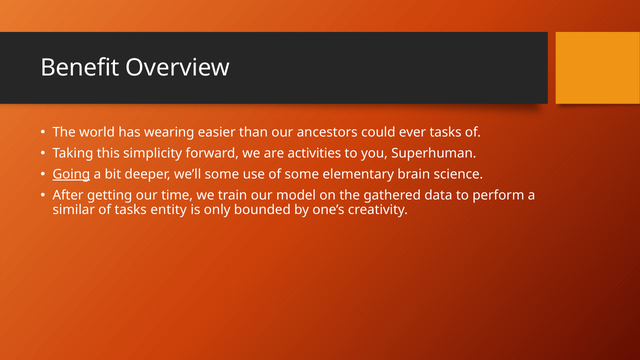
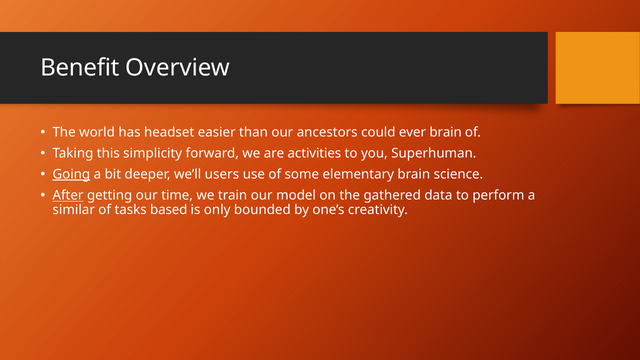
wearing: wearing -> headset
ever tasks: tasks -> brain
we’ll some: some -> users
After underline: none -> present
entity: entity -> based
